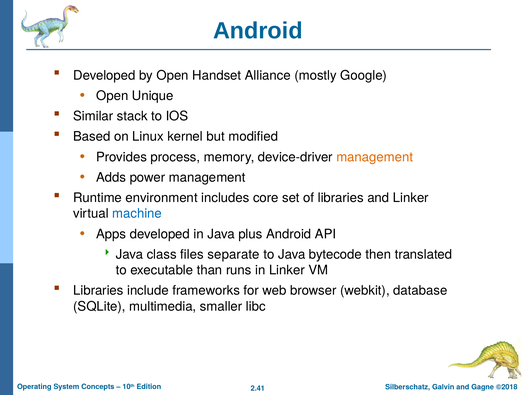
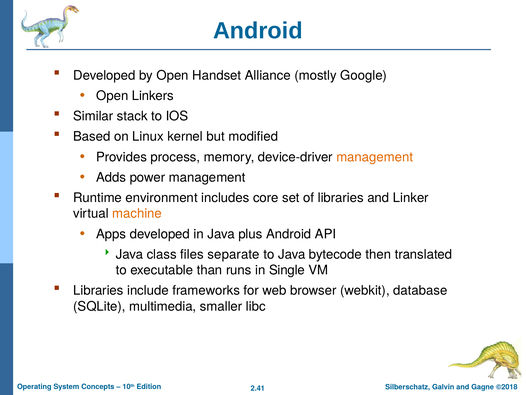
Unique: Unique -> Linkers
machine colour: blue -> orange
in Linker: Linker -> Single
